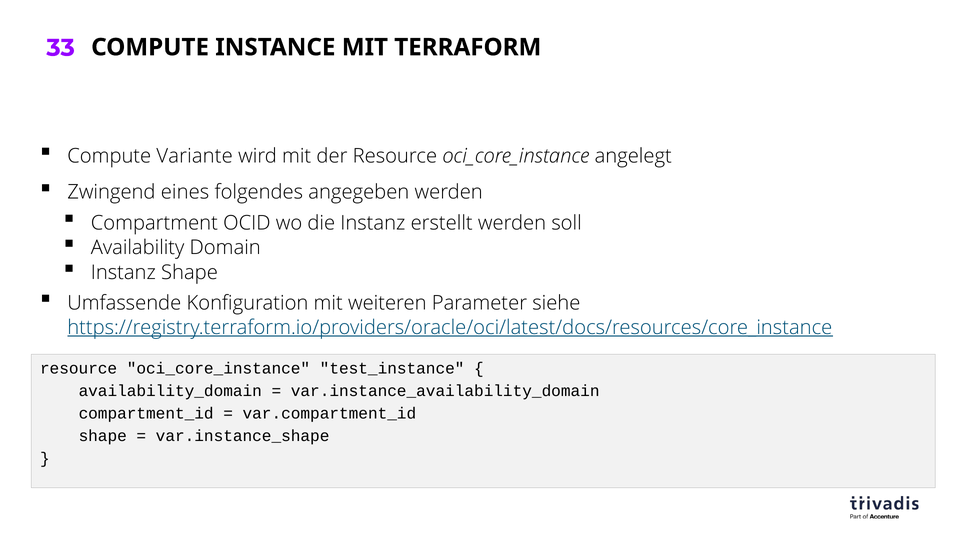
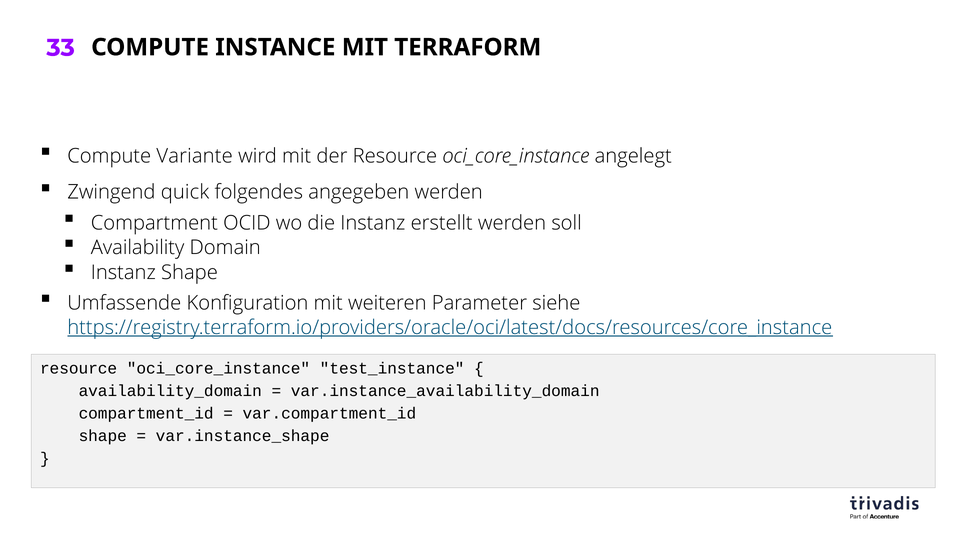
eines: eines -> quick
